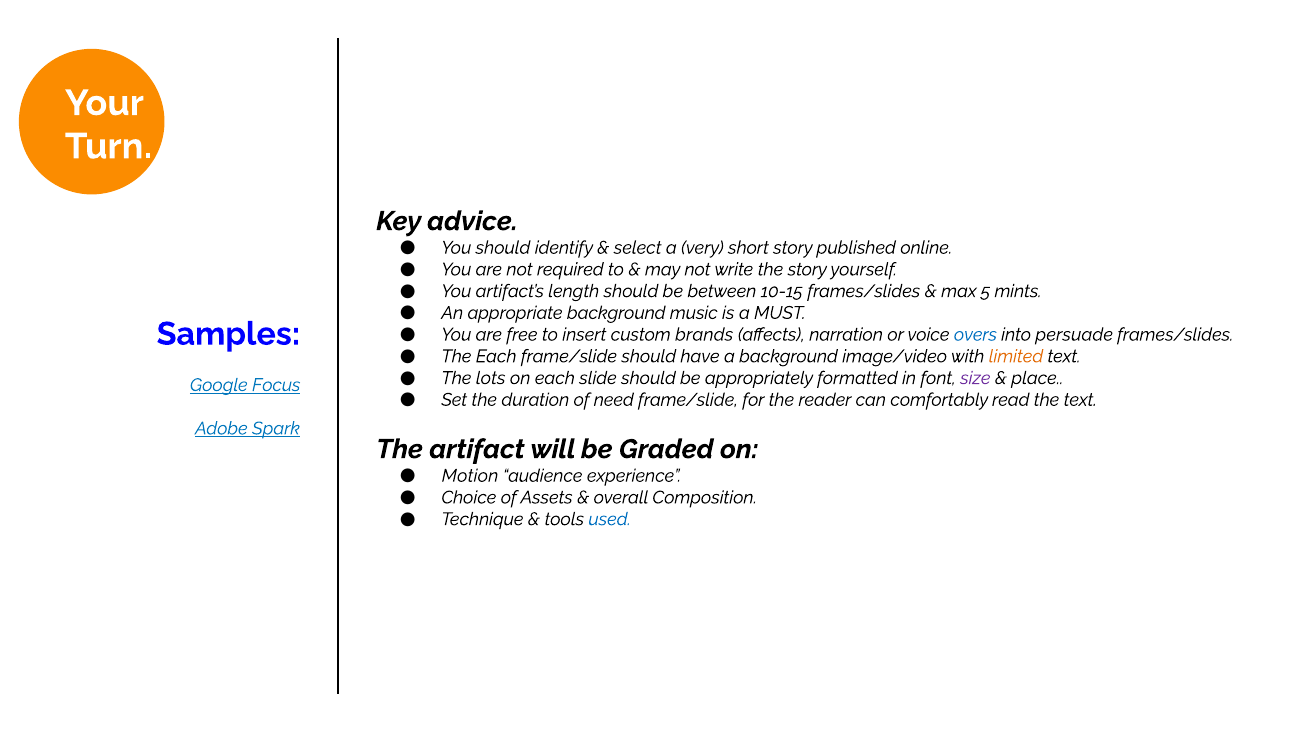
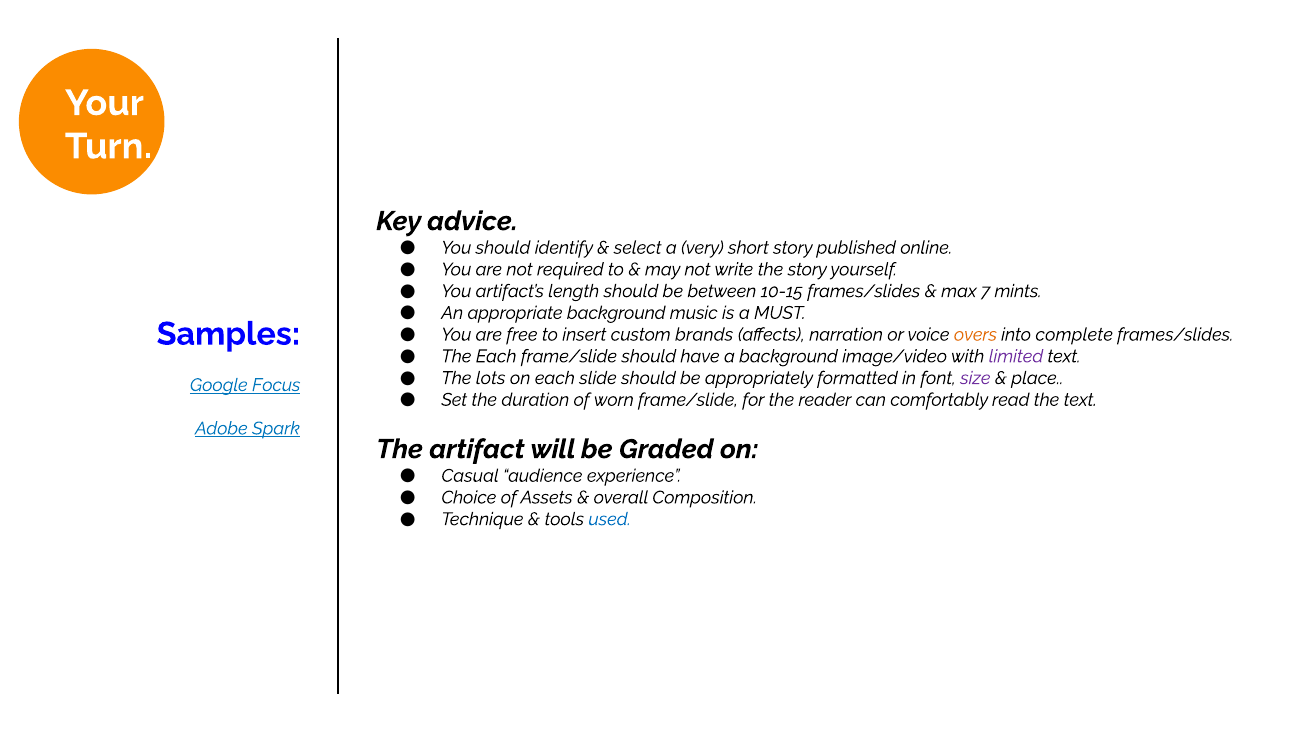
5: 5 -> 7
overs colour: blue -> orange
persuade: persuade -> complete
limited colour: orange -> purple
need: need -> worn
Motion: Motion -> Casual
